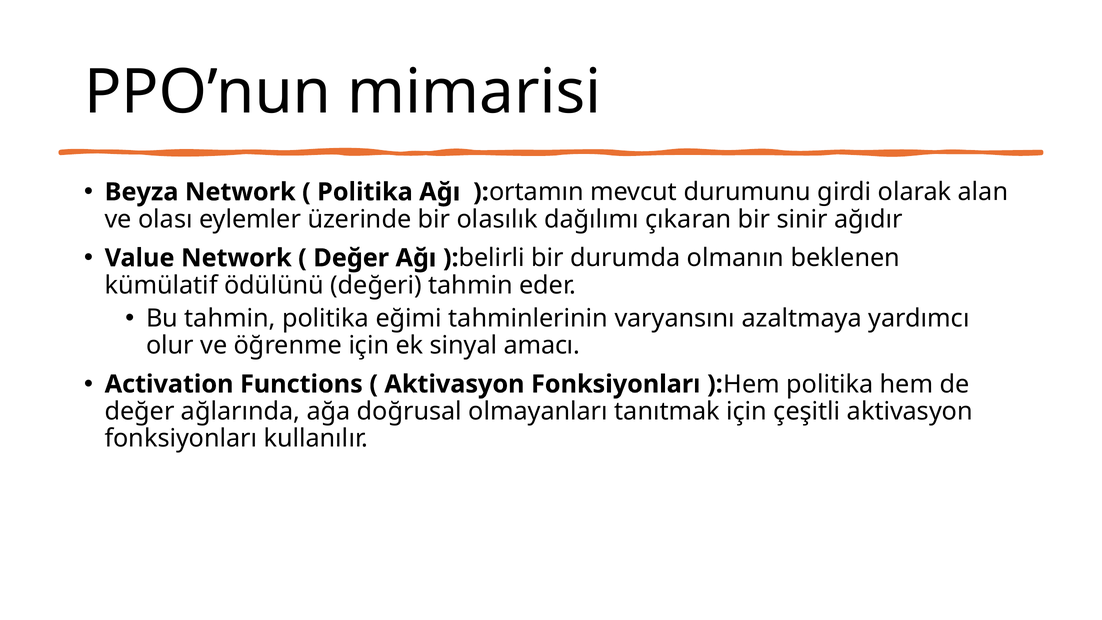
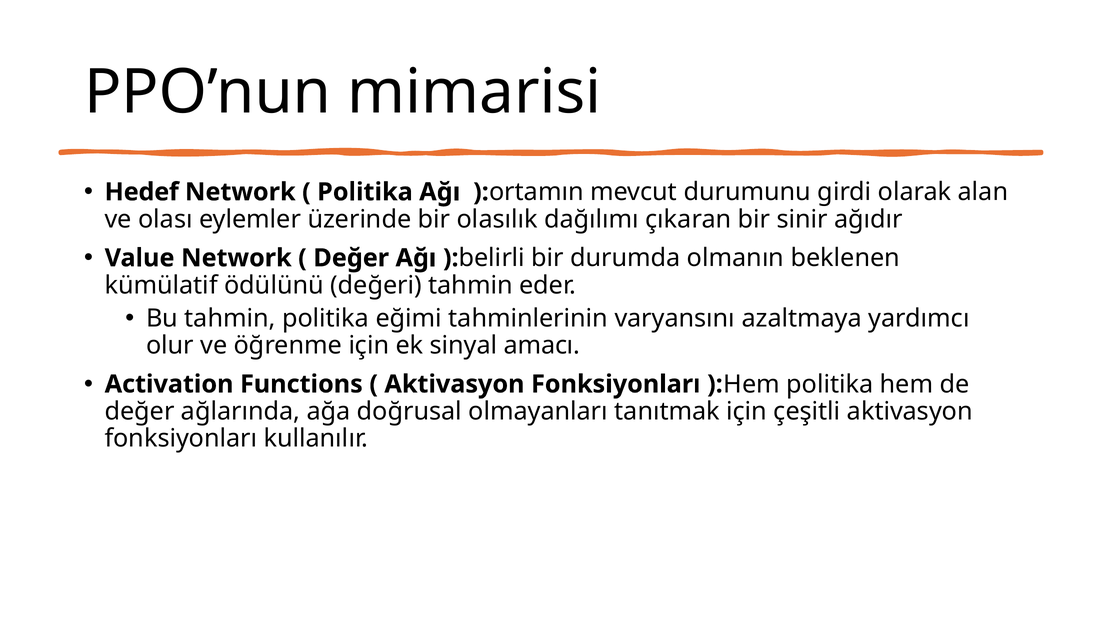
Beyza: Beyza -> Hedef
